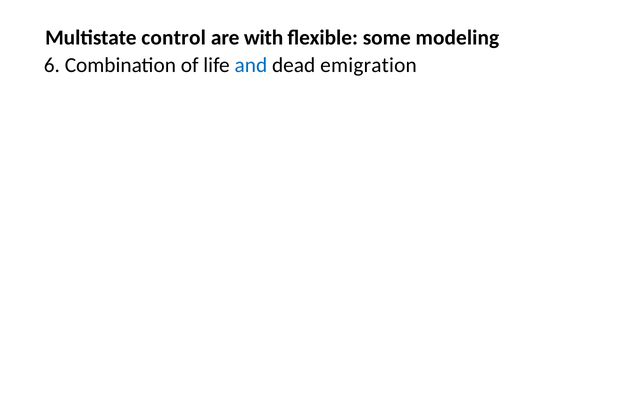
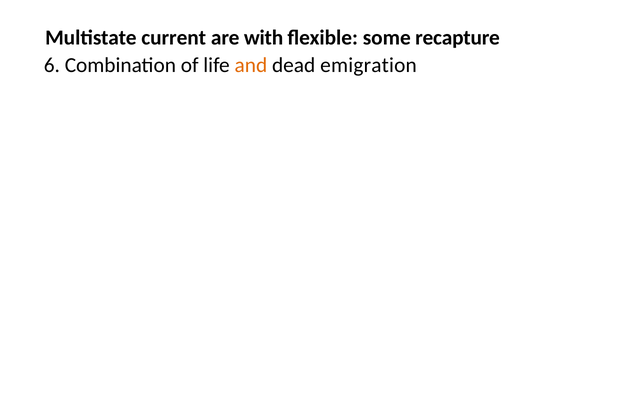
control: control -> current
modeling: modeling -> recapture
and colour: blue -> orange
